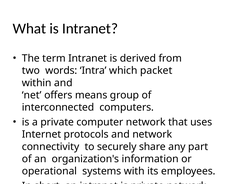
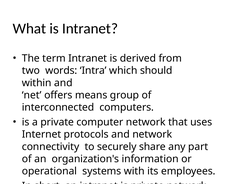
packet: packet -> should
